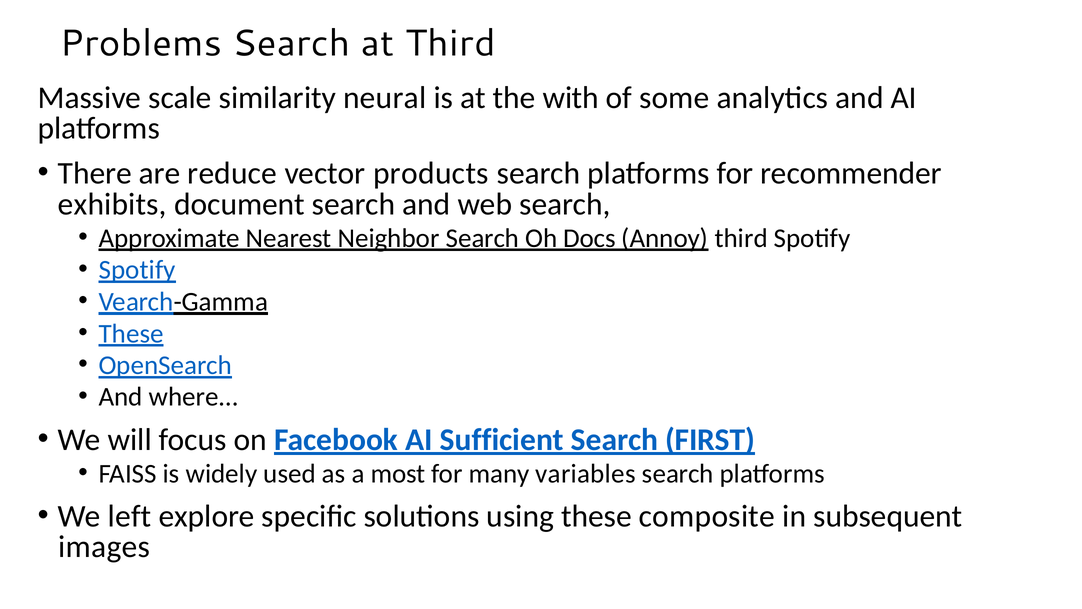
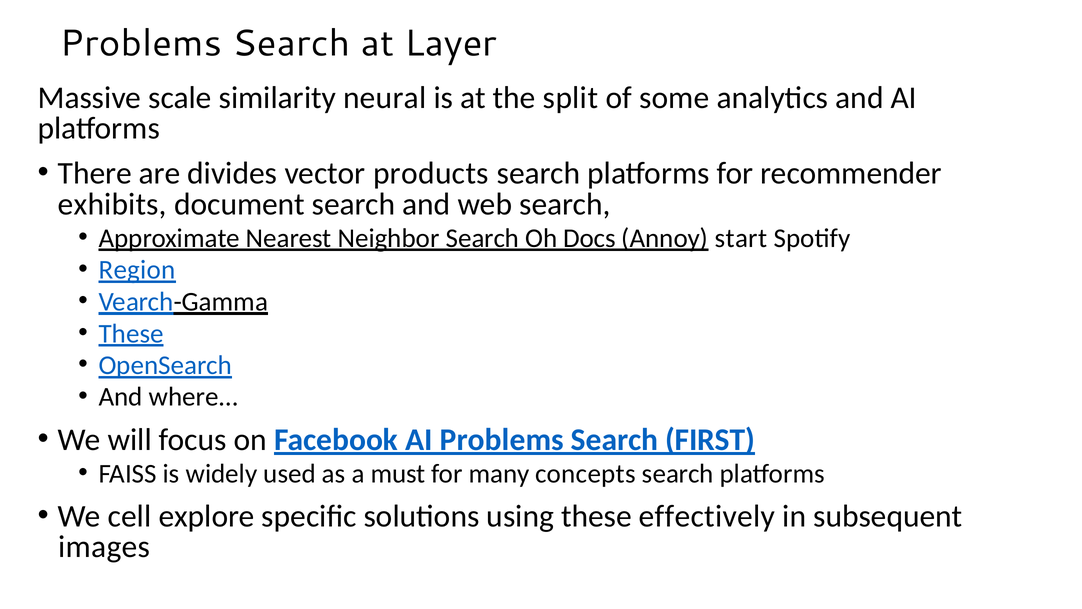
at Third: Third -> Layer
with: with -> split
reduce: reduce -> divides
Annoy third: third -> start
Spotify at (137, 270): Spotify -> Region
AI Sufficient: Sufficient -> Problems
most: most -> must
variables: variables -> concepts
left: left -> cell
composite: composite -> effectively
